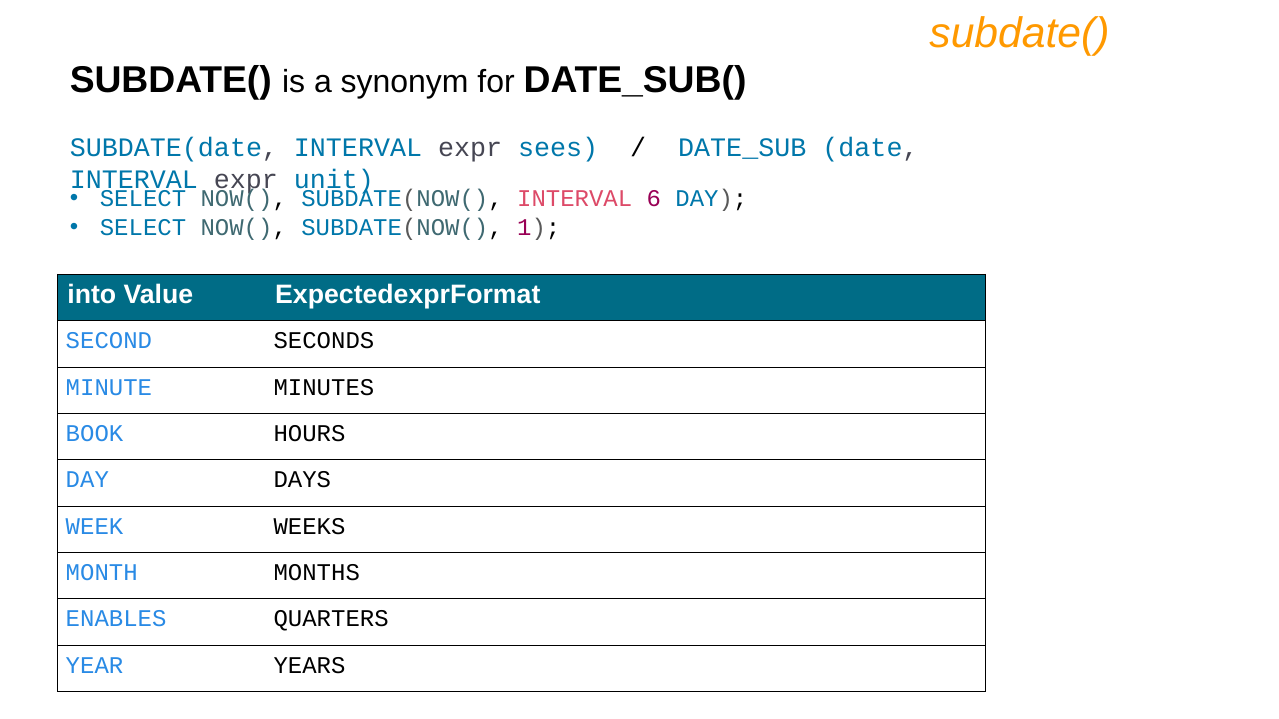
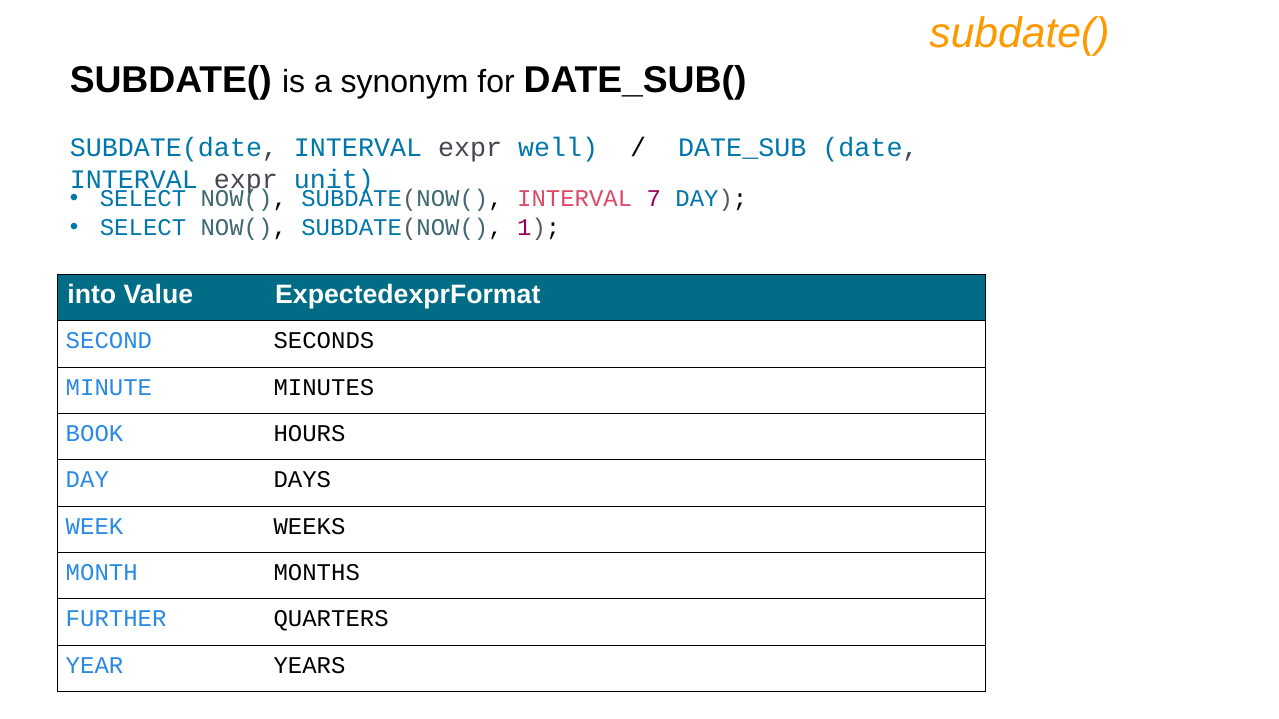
sees: sees -> well
6: 6 -> 7
ENABLES: ENABLES -> FURTHER
